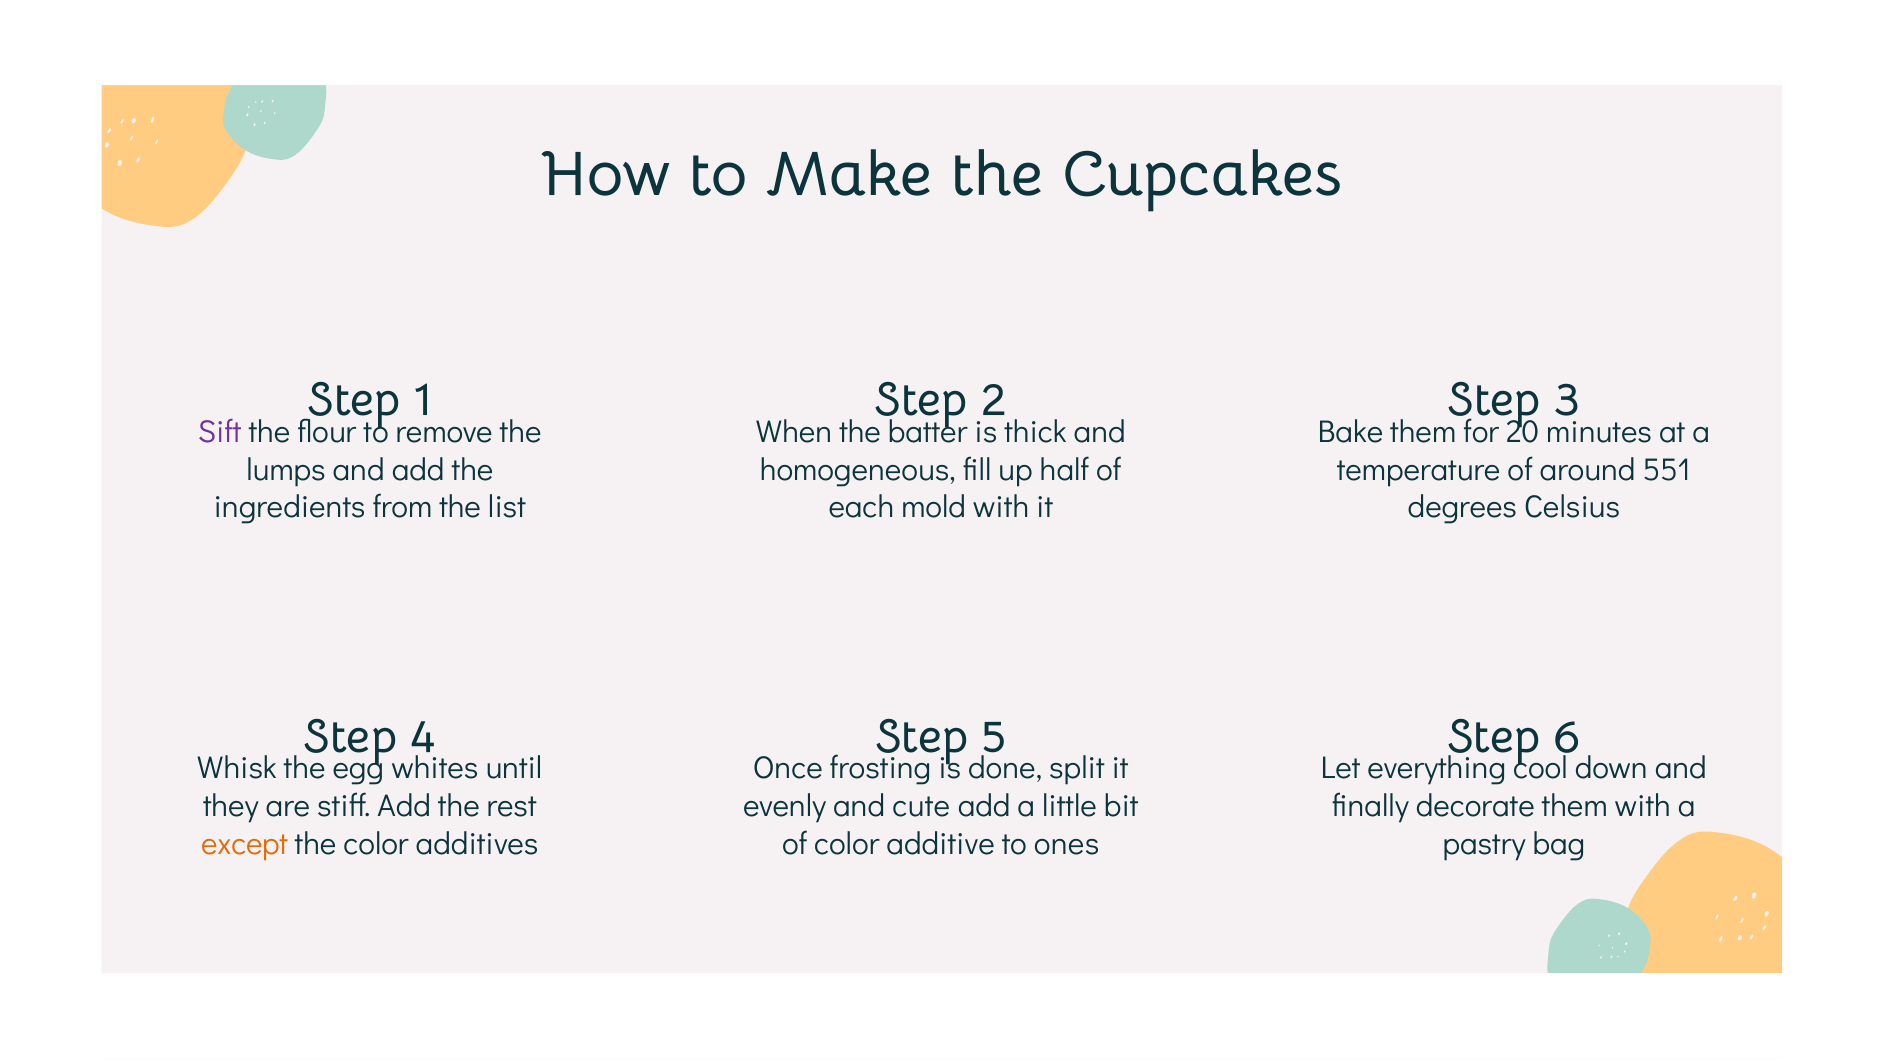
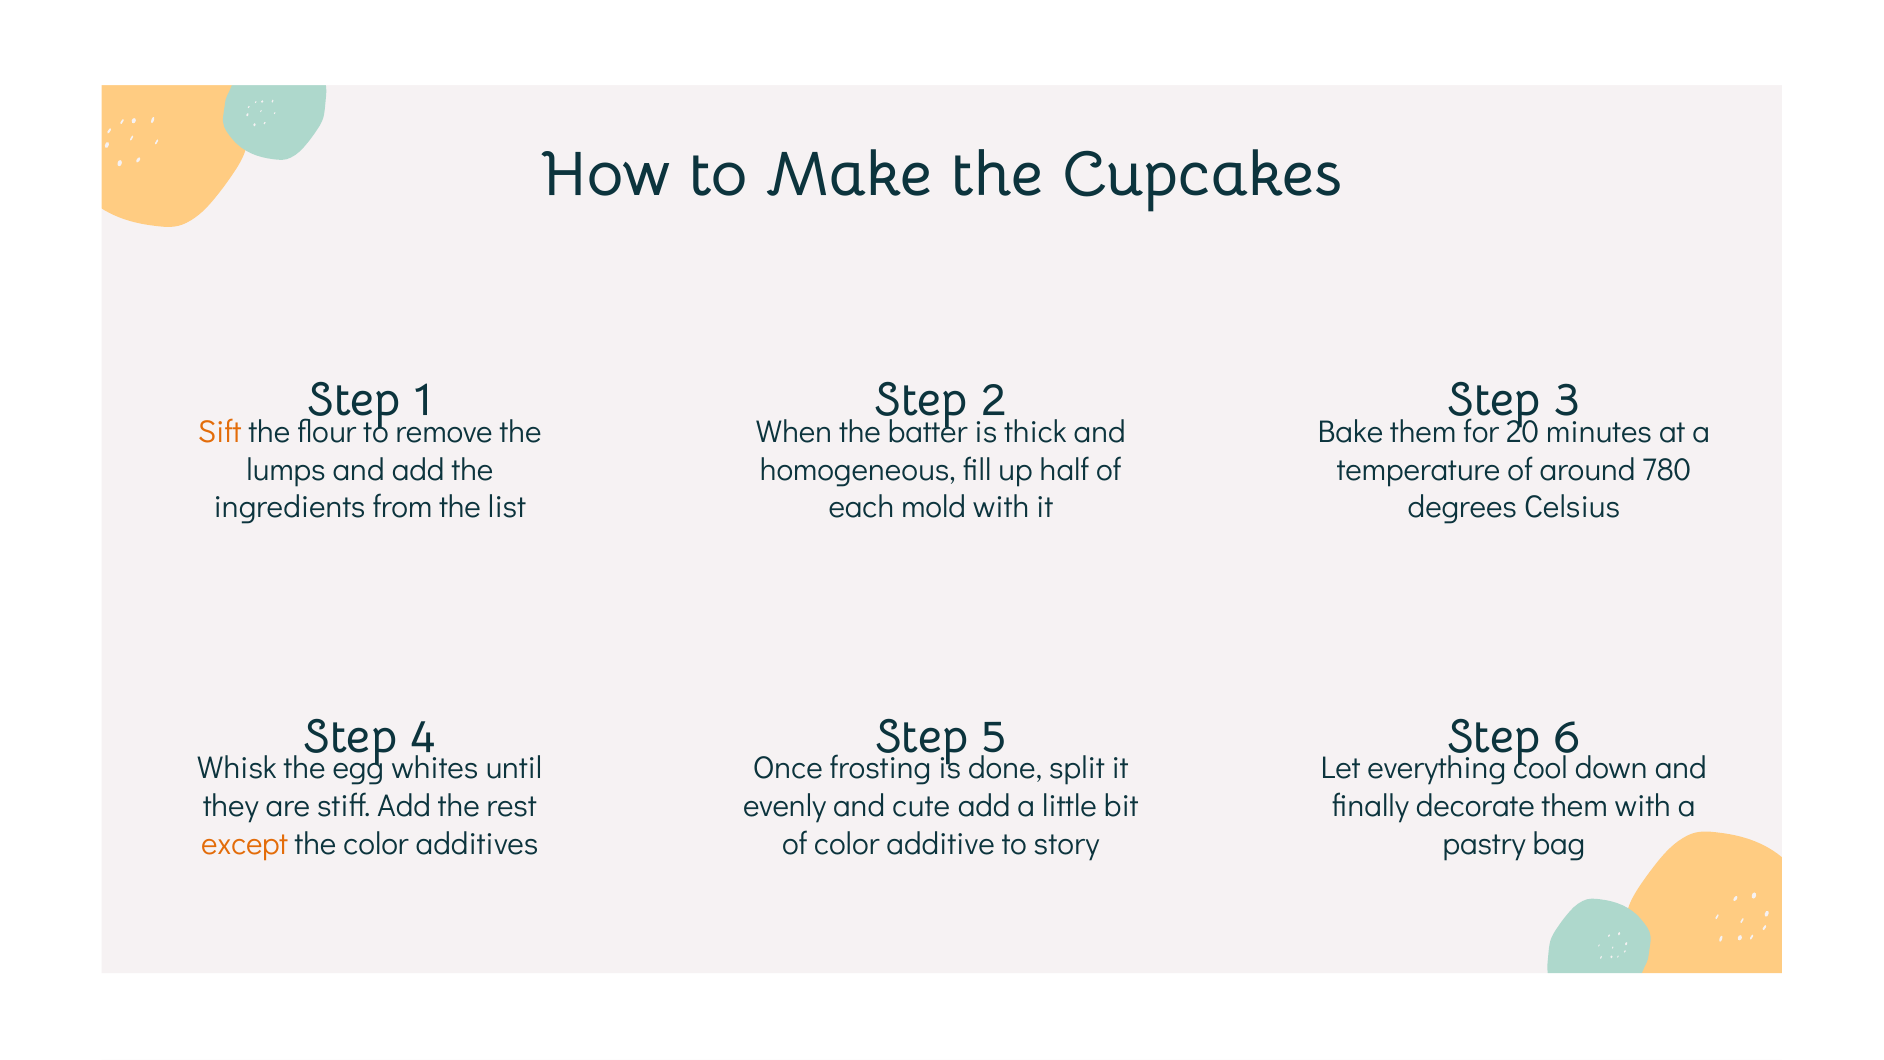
Sift colour: purple -> orange
551: 551 -> 780
ones: ones -> story
